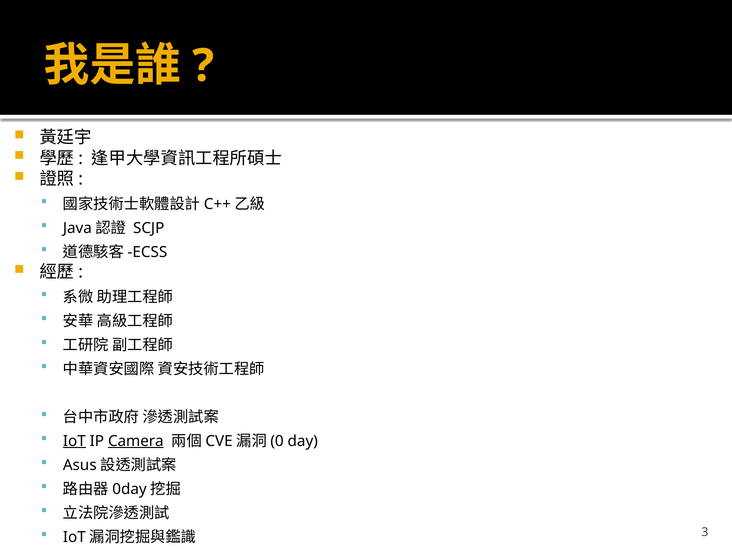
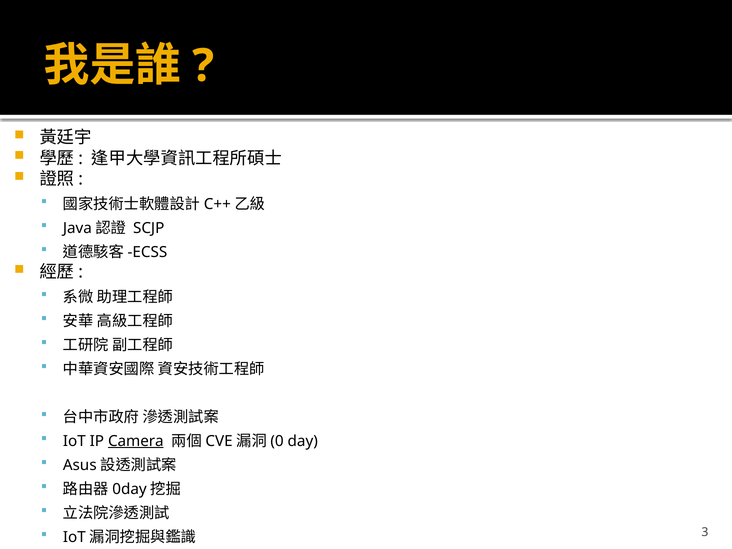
IoT underline: present -> none
